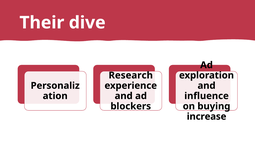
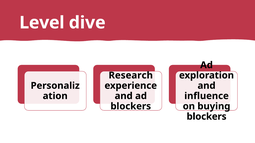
Their: Their -> Level
increase at (207, 117): increase -> blockers
